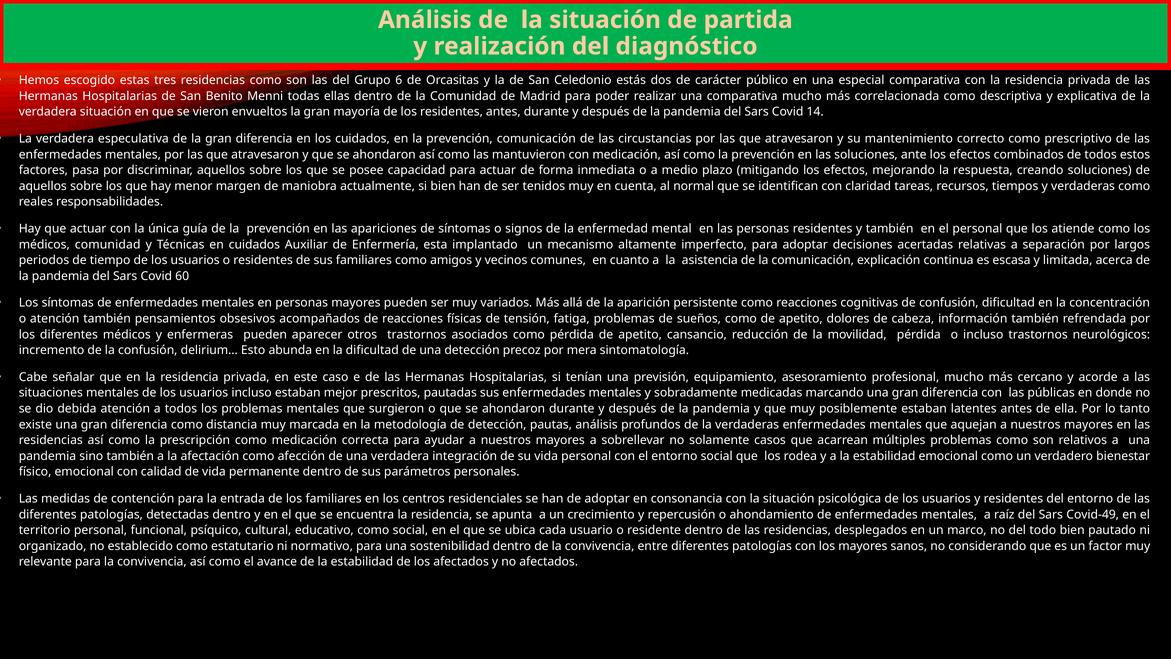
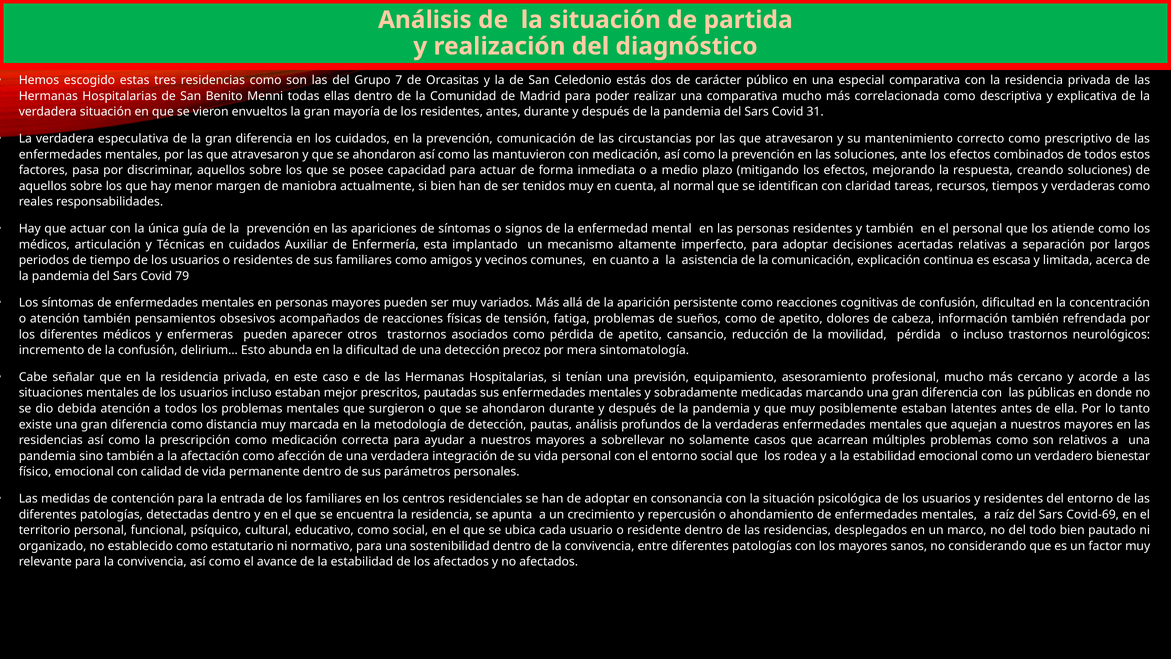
6: 6 -> 7
14: 14 -> 31
médicos comunidad: comunidad -> articulación
60: 60 -> 79
Covid-49: Covid-49 -> Covid-69
